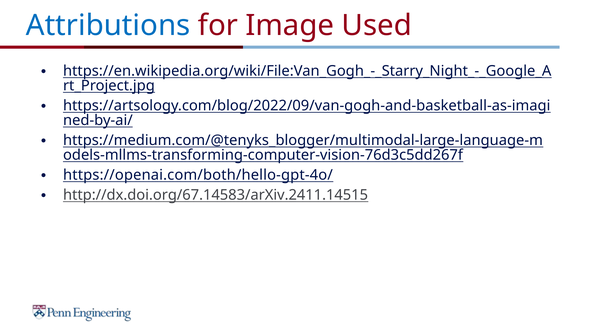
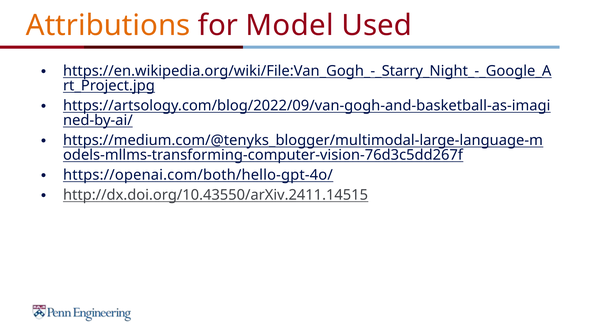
Attributions colour: blue -> orange
Image: Image -> Model
http://dx.doi.org/67.14583/arXiv.2411.14515: http://dx.doi.org/67.14583/arXiv.2411.14515 -> http://dx.doi.org/10.43550/arXiv.2411.14515
